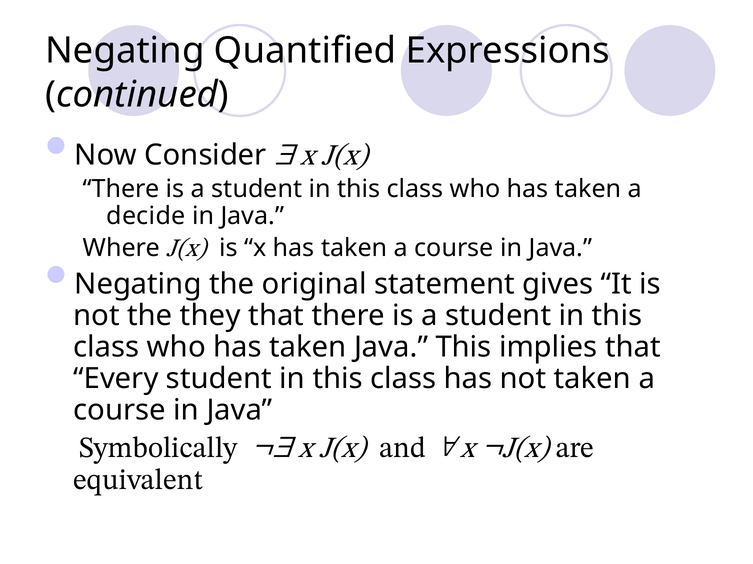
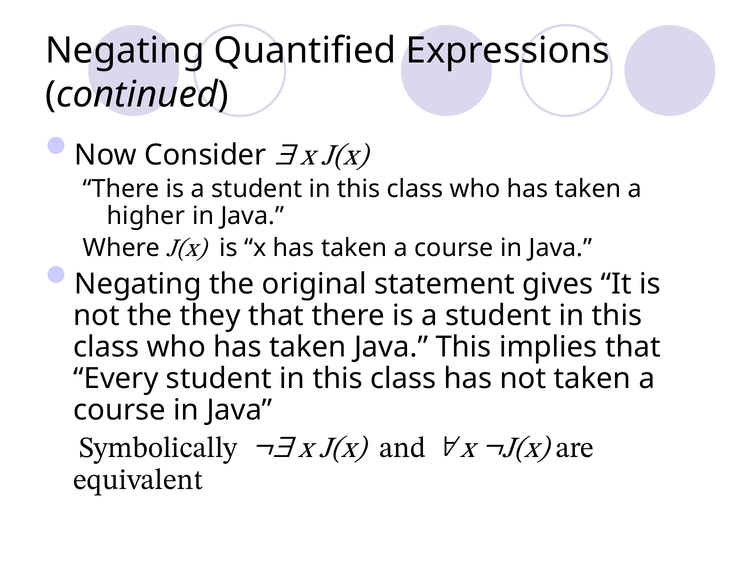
decide: decide -> higher
